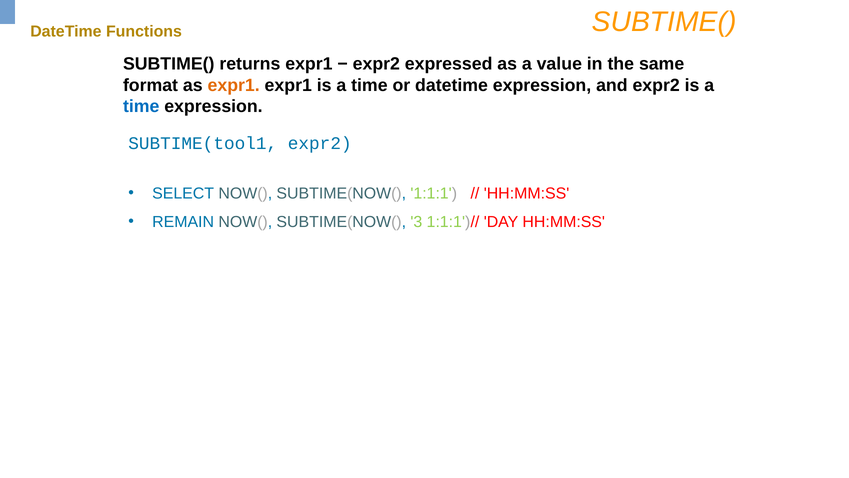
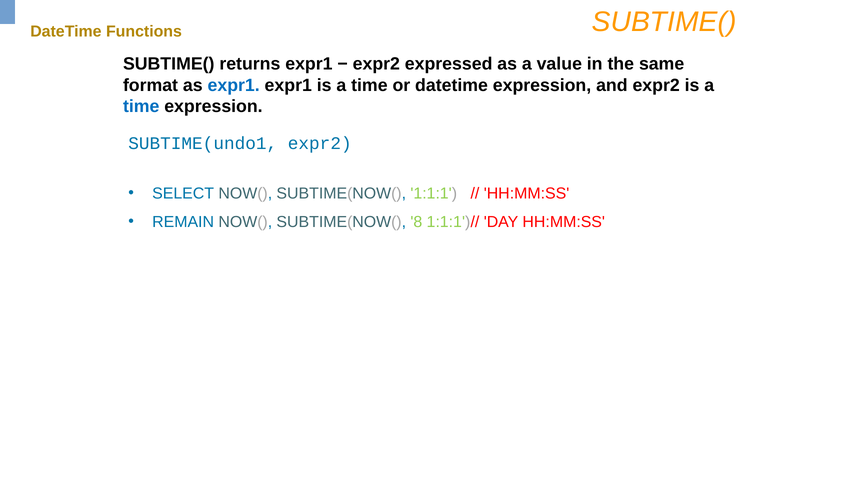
expr1 at (234, 85) colour: orange -> blue
SUBTIME(tool1: SUBTIME(tool1 -> SUBTIME(undo1
3: 3 -> 8
